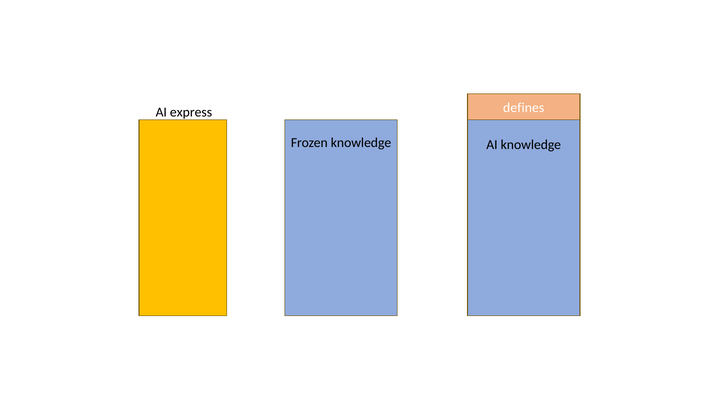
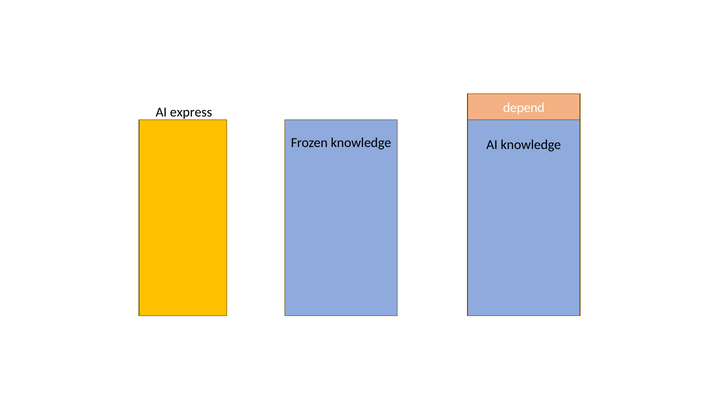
defines: defines -> depend
